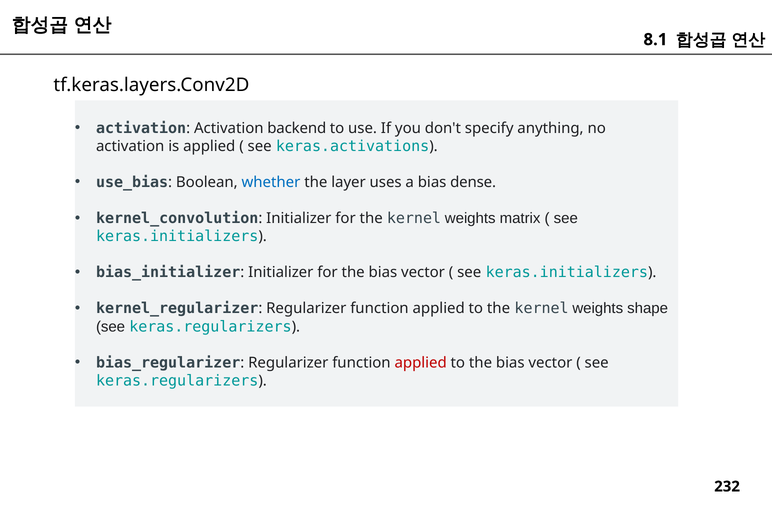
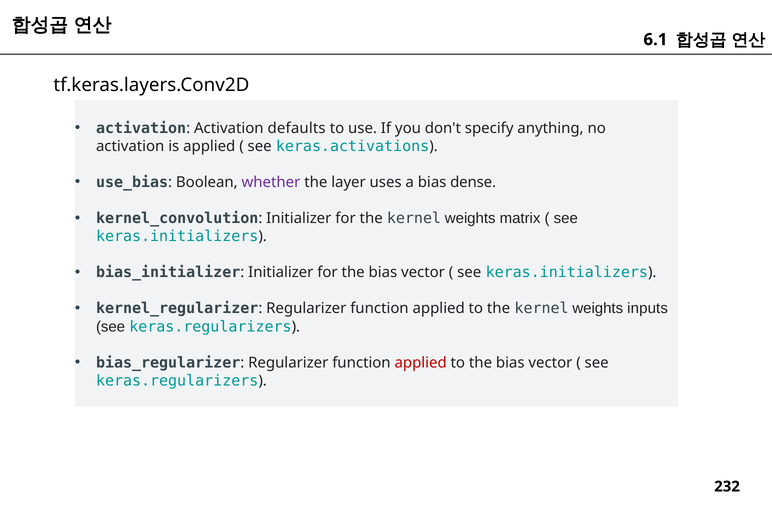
8.1: 8.1 -> 6.1
backend: backend -> defaults
whether colour: blue -> purple
shape: shape -> inputs
